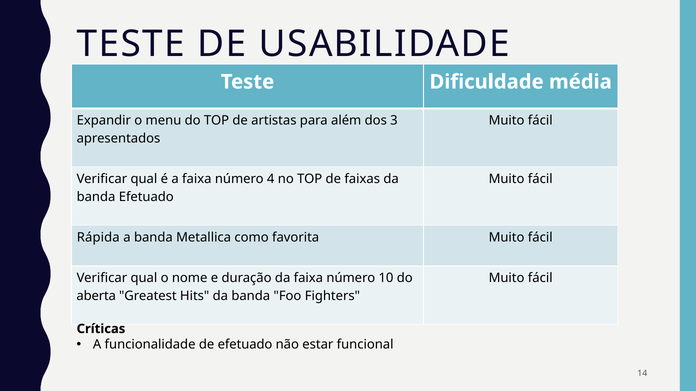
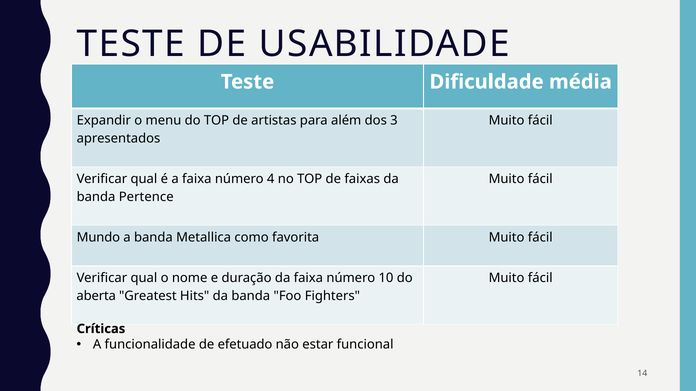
banda Efetuado: Efetuado -> Pertence
Rápida: Rápida -> Mundo
